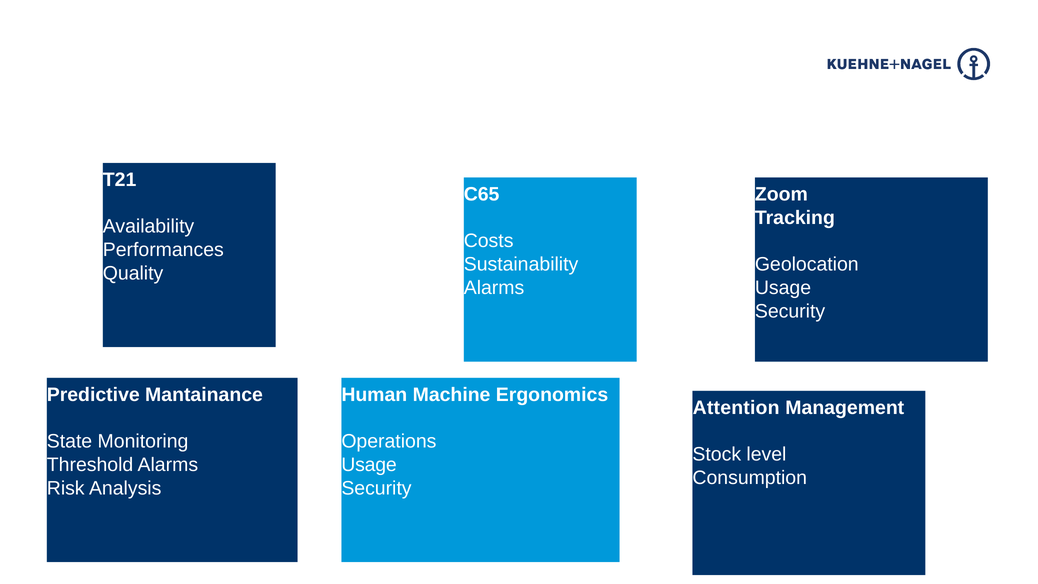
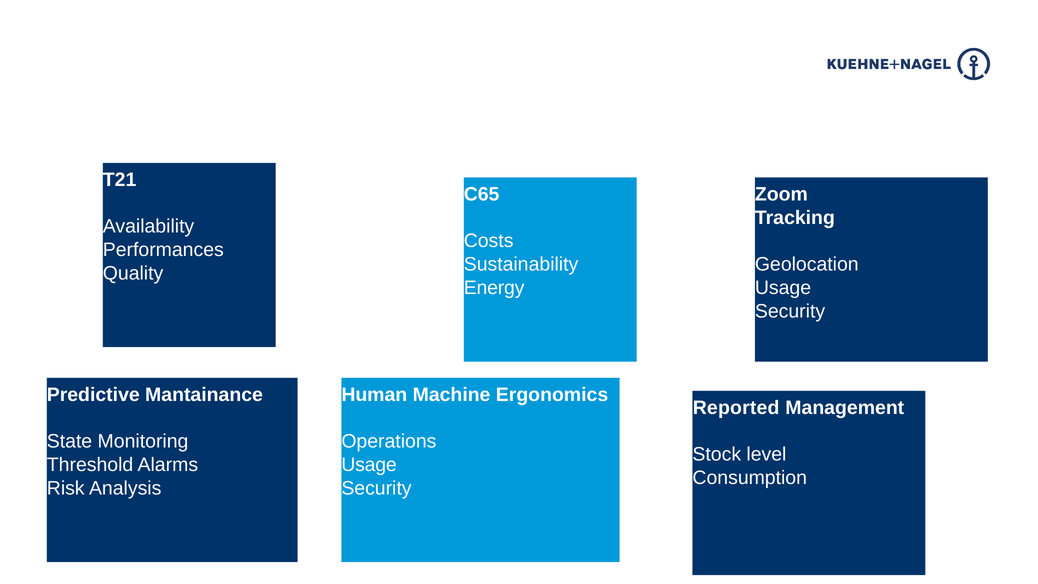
Alarms at (494, 288): Alarms -> Energy
Attention: Attention -> Reported
